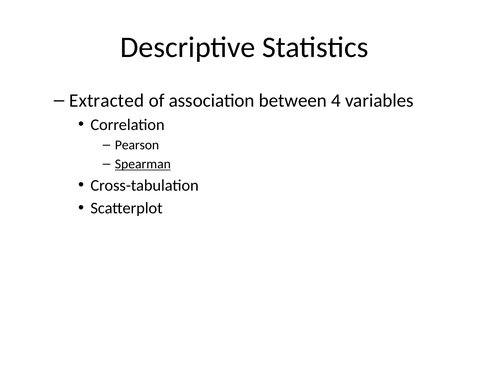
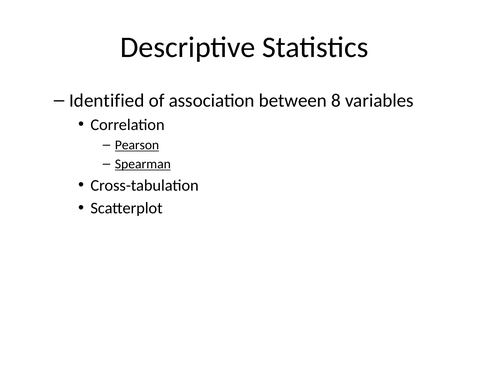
Extracted: Extracted -> Identified
4: 4 -> 8
Pearson underline: none -> present
